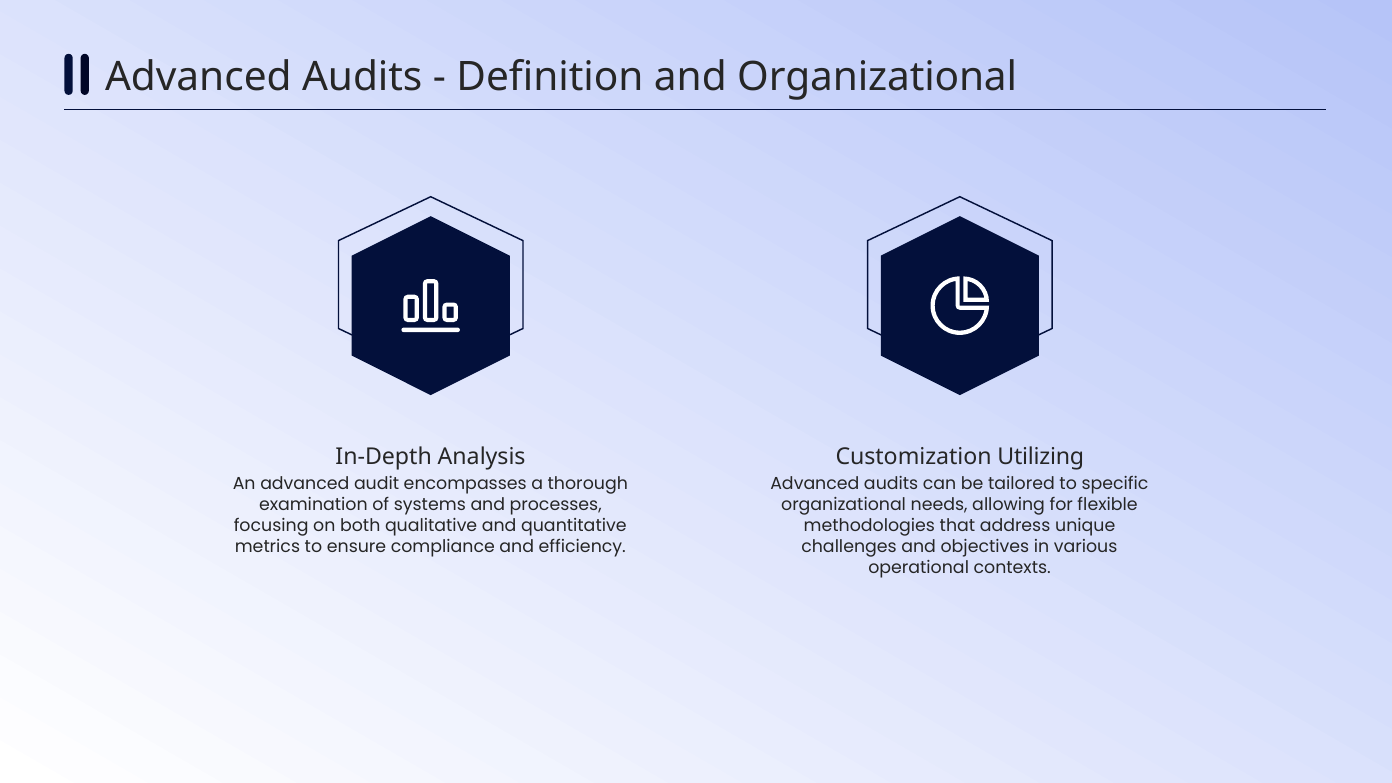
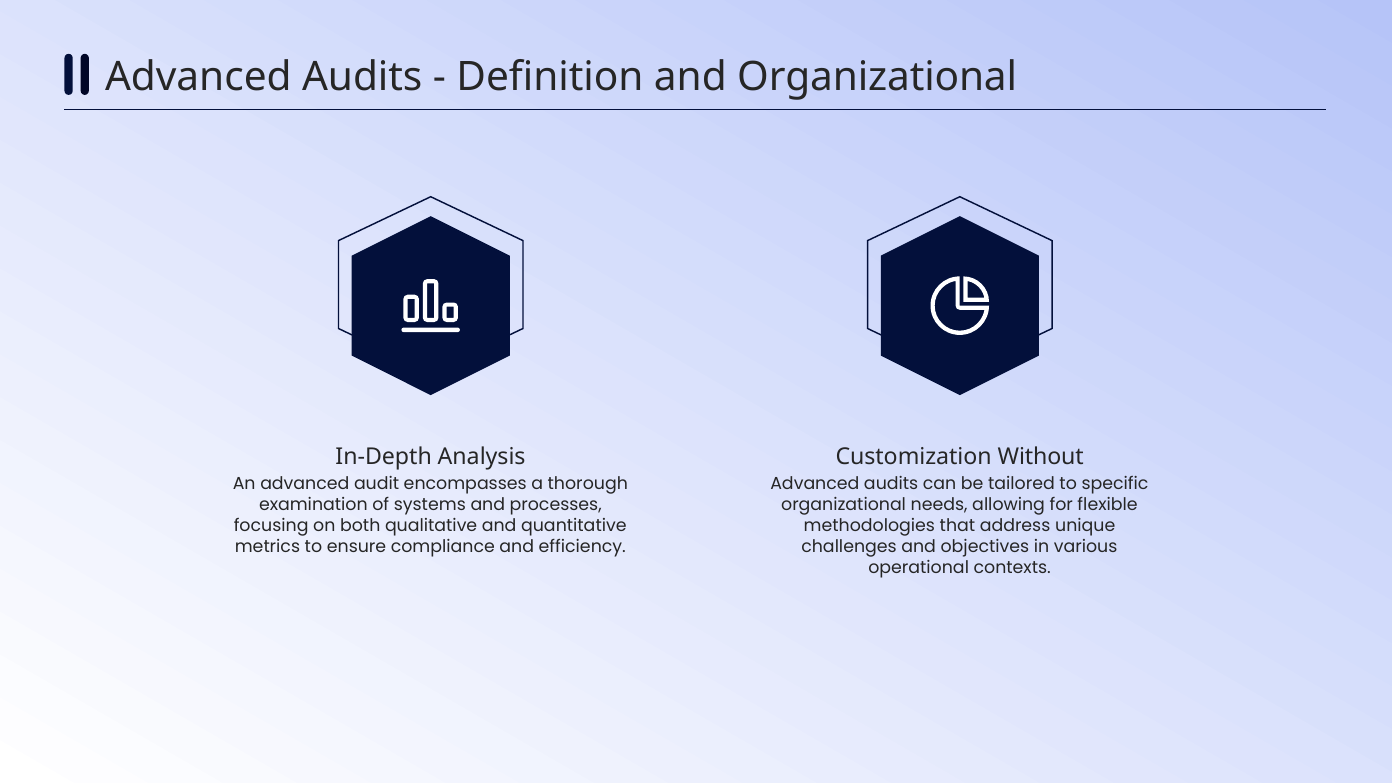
Utilizing: Utilizing -> Without
